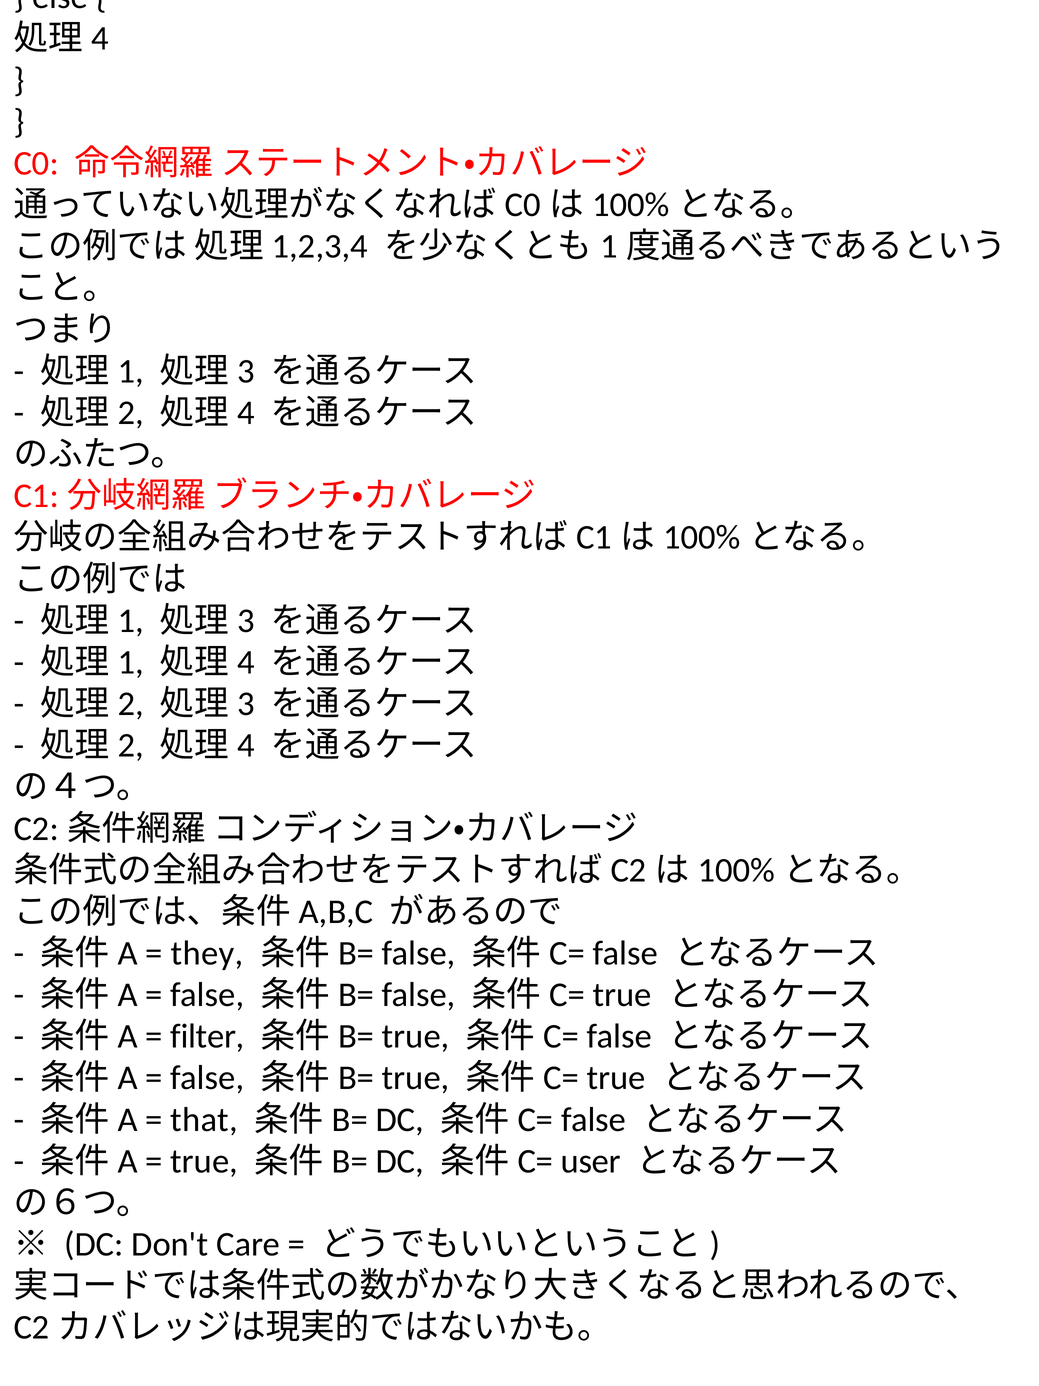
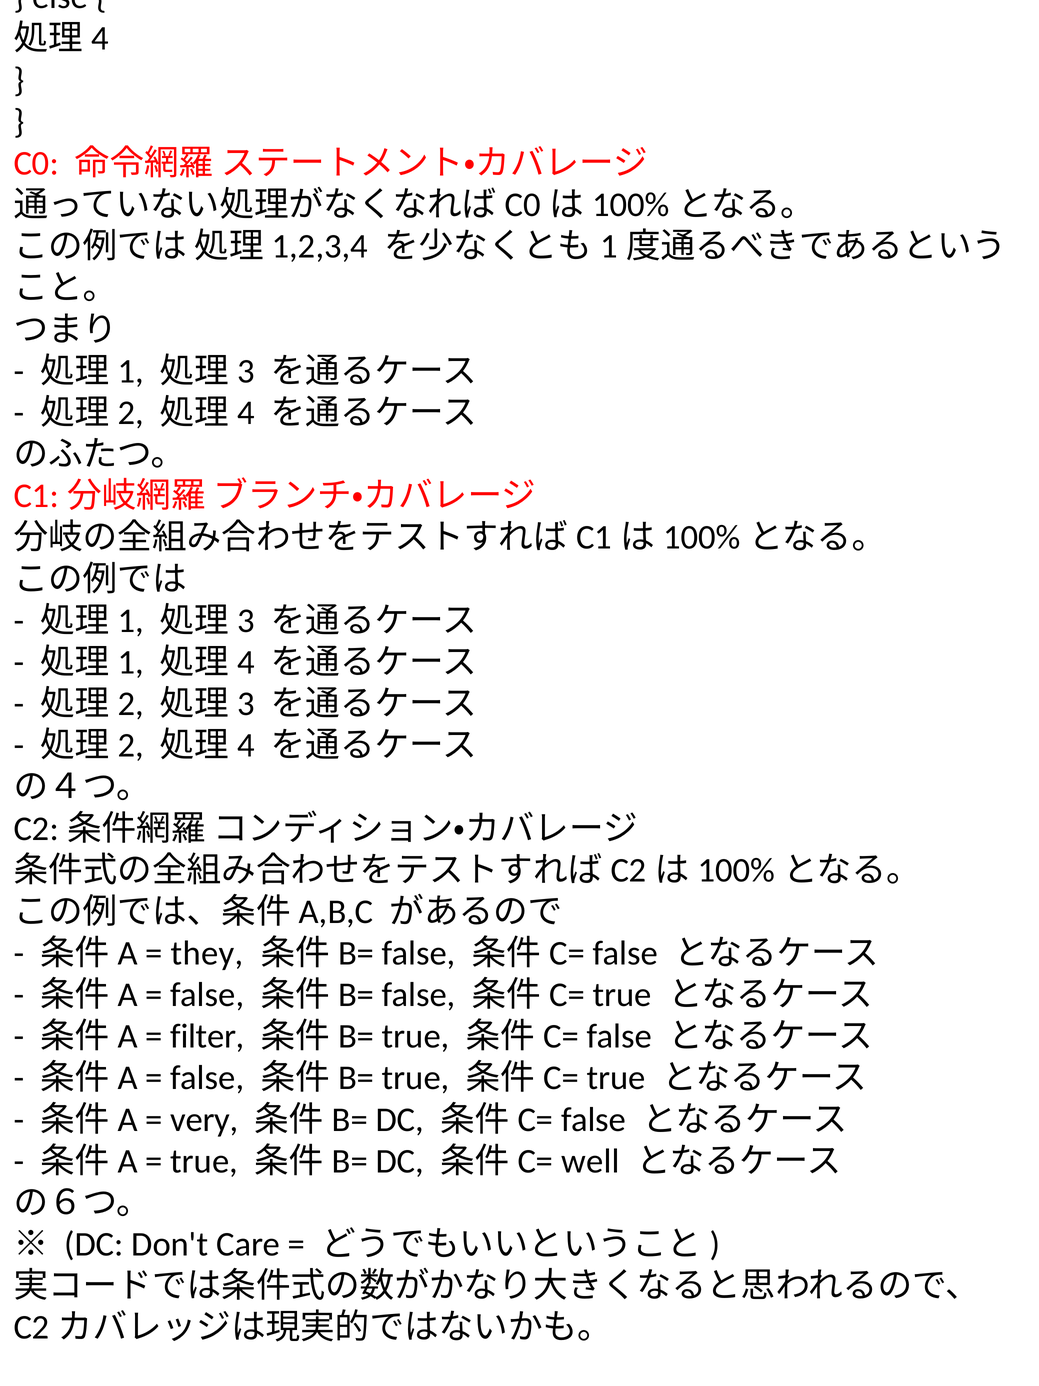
that: that -> very
user: user -> well
